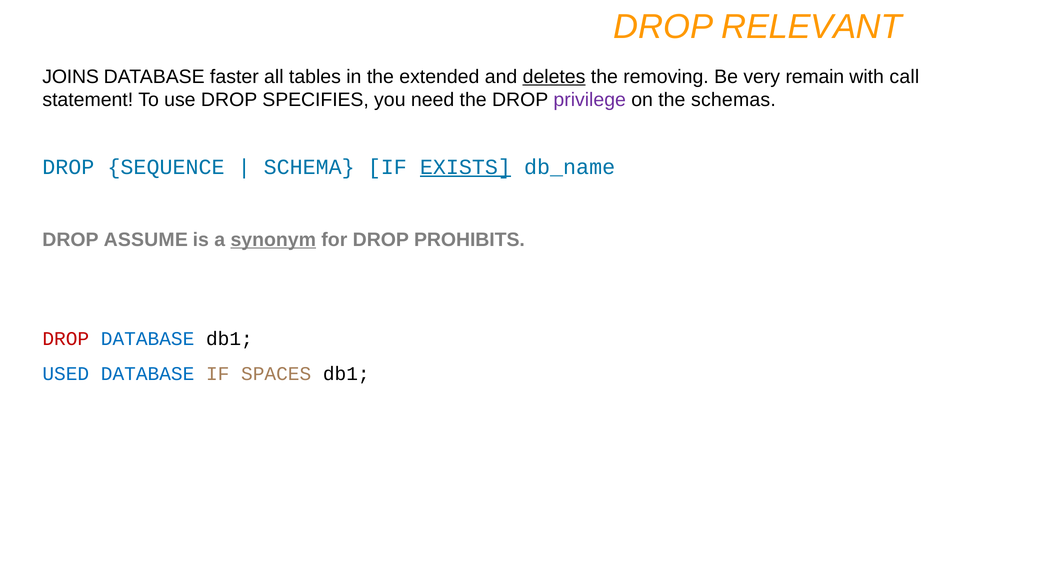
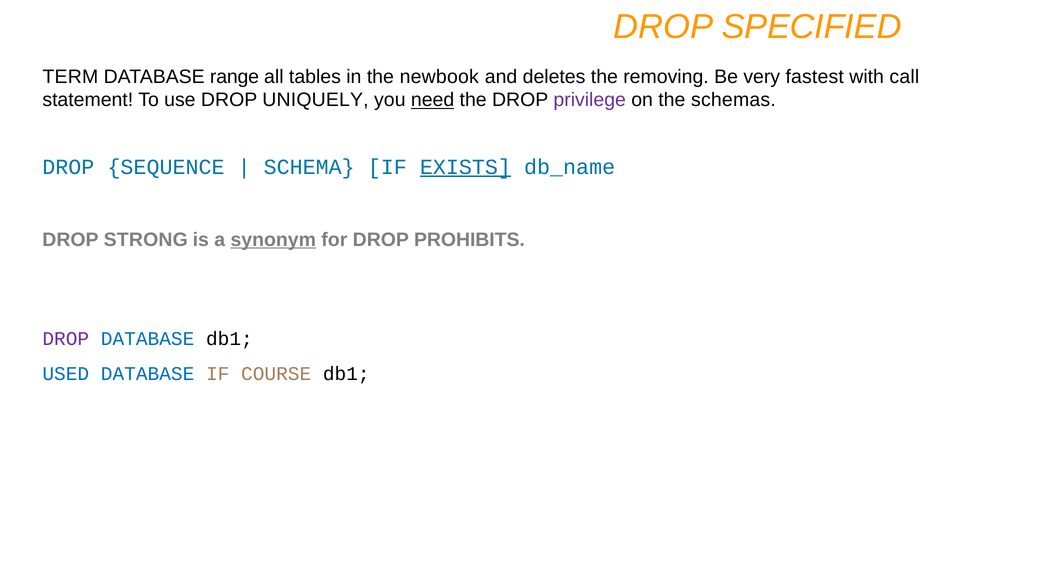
RELEVANT: RELEVANT -> SPECIFIED
JOINS: JOINS -> TERM
faster: faster -> range
extended: extended -> newbook
deletes underline: present -> none
remain: remain -> fastest
SPECIFIES: SPECIFIES -> UNIQUELY
need underline: none -> present
ASSUME: ASSUME -> STRONG
DROP at (66, 339) colour: red -> purple
SPACES: SPACES -> COURSE
